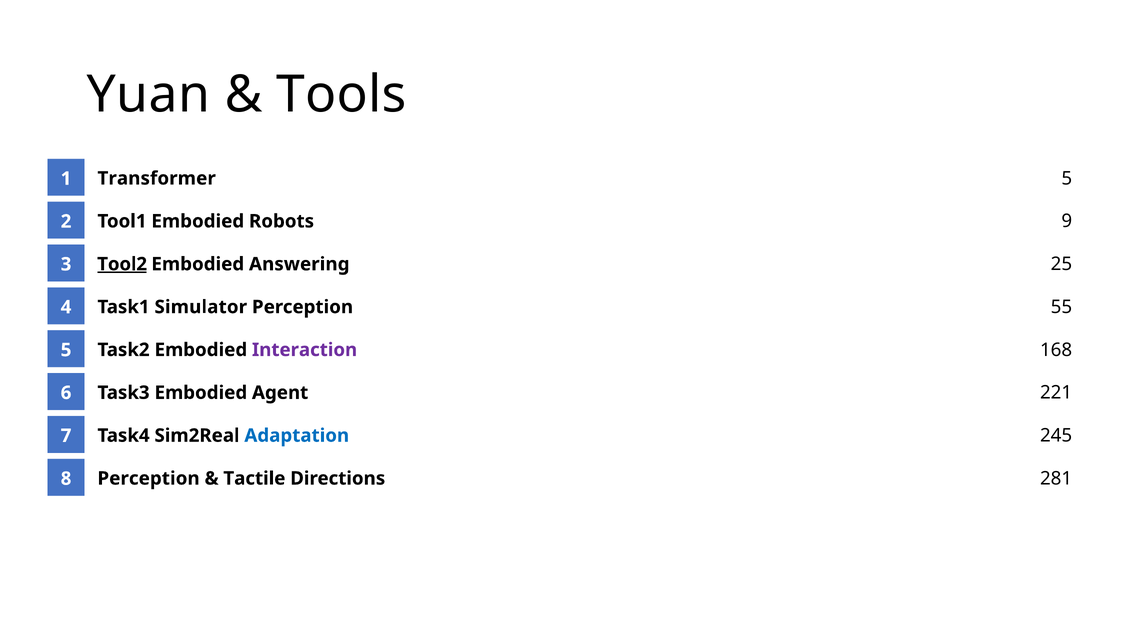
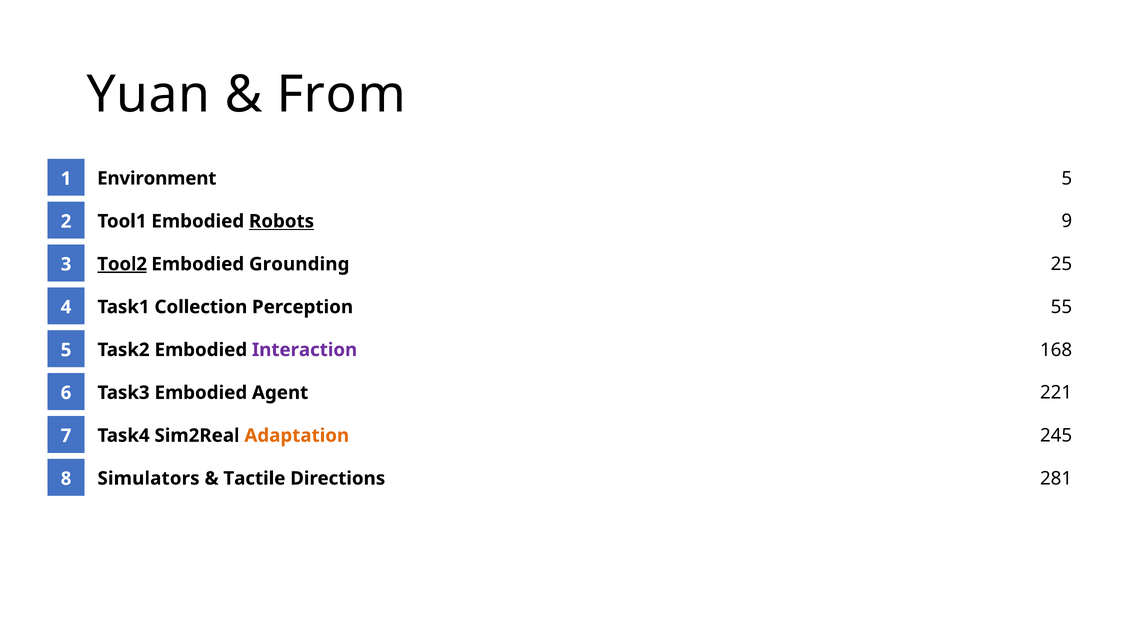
Tools: Tools -> From
Transformer: Transformer -> Environment
Robots underline: none -> present
Answering: Answering -> Grounding
Simulator: Simulator -> Collection
Adaptation colour: blue -> orange
Perception at (149, 478): Perception -> Simulators
